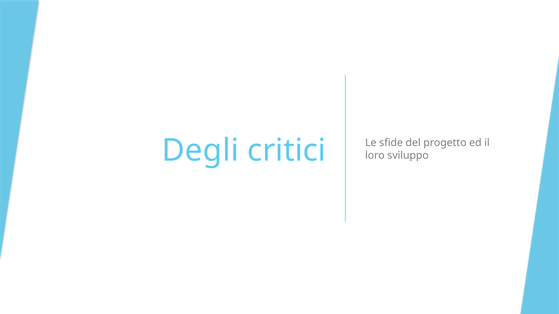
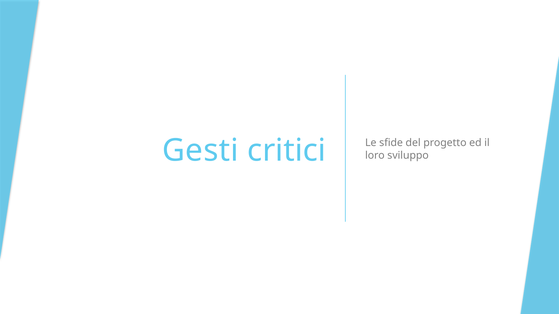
Degli: Degli -> Gesti
